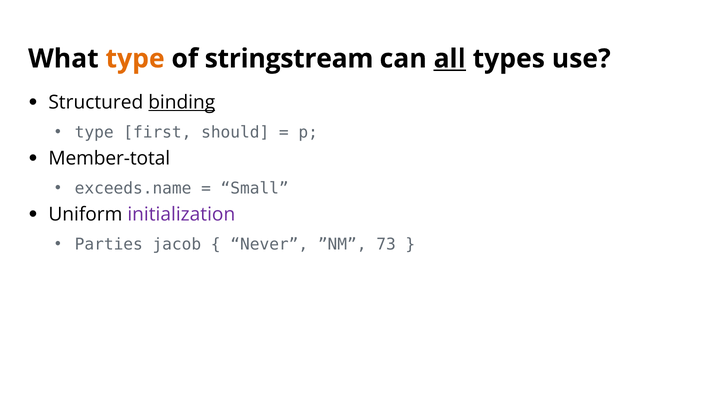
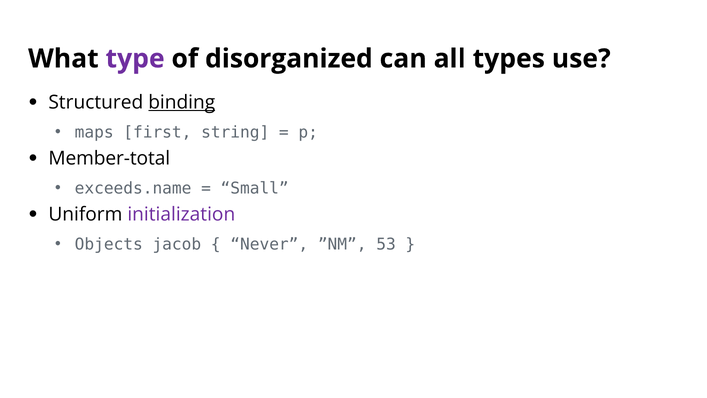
type at (135, 59) colour: orange -> purple
stringstream: stringstream -> disorganized
all underline: present -> none
type at (94, 132): type -> maps
should: should -> string
Parties: Parties -> Objects
73: 73 -> 53
